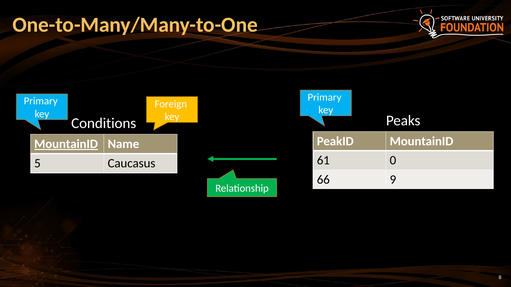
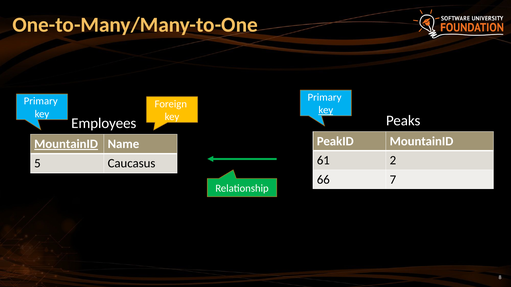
key at (326, 110) underline: none -> present
Conditions: Conditions -> Employees
0: 0 -> 2
9: 9 -> 7
